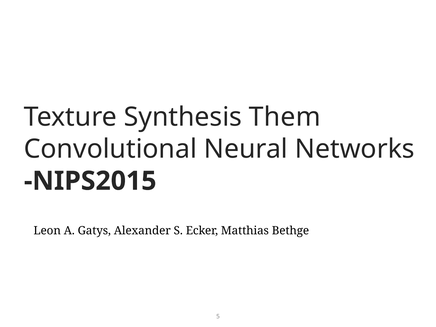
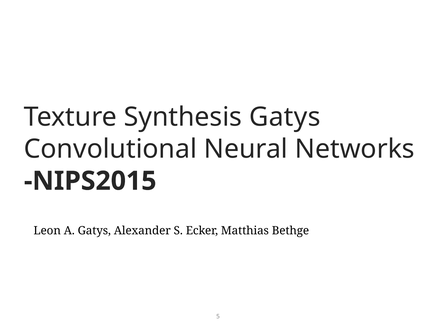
Synthesis Them: Them -> Gatys
